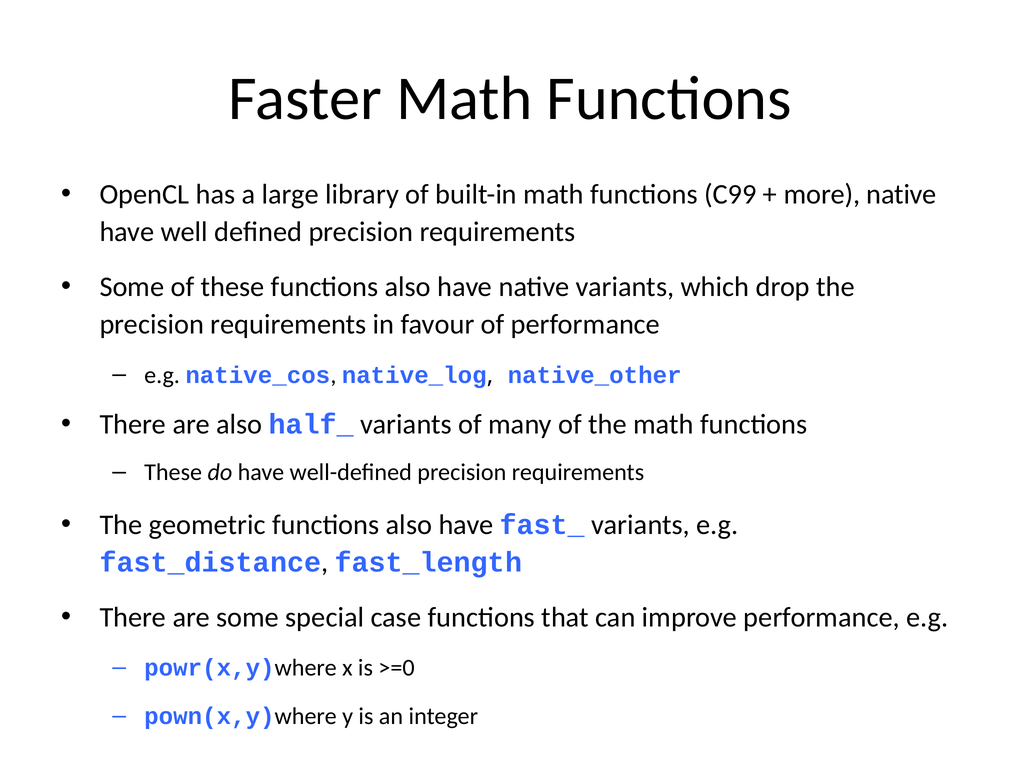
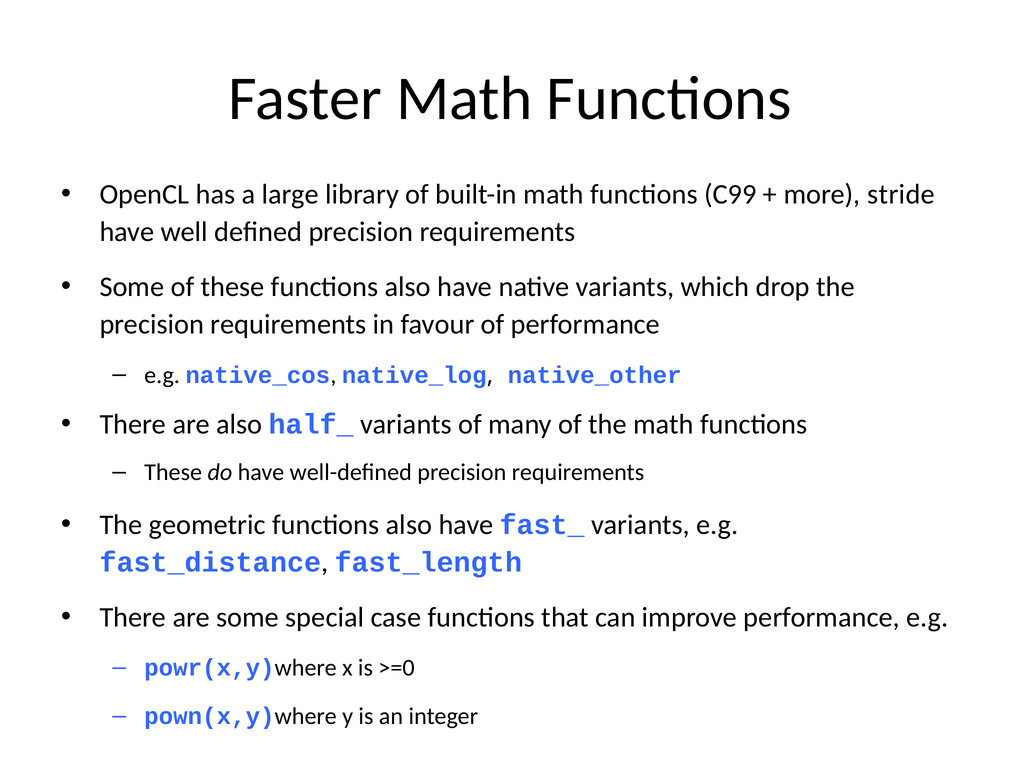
more native: native -> stride
